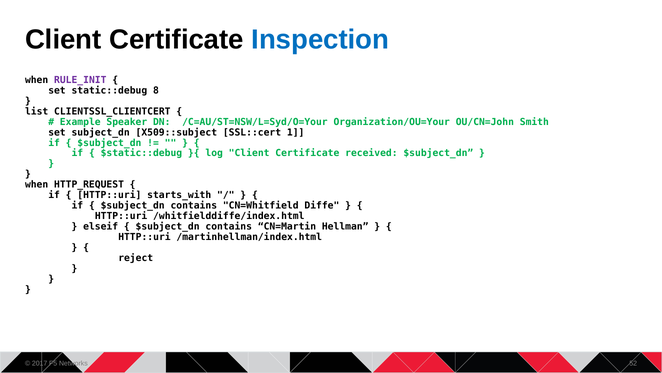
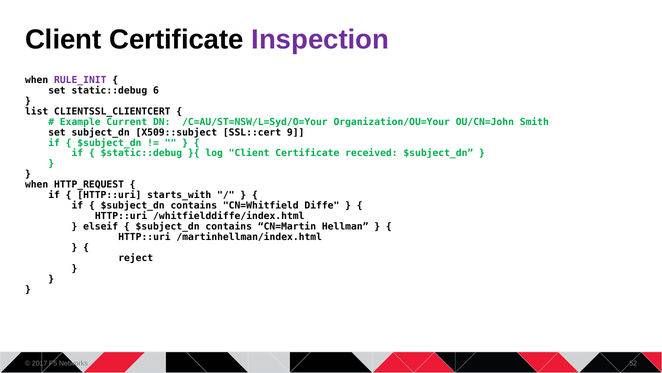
Inspection colour: blue -> purple
8: 8 -> 6
Speaker: Speaker -> Current
1: 1 -> 9
